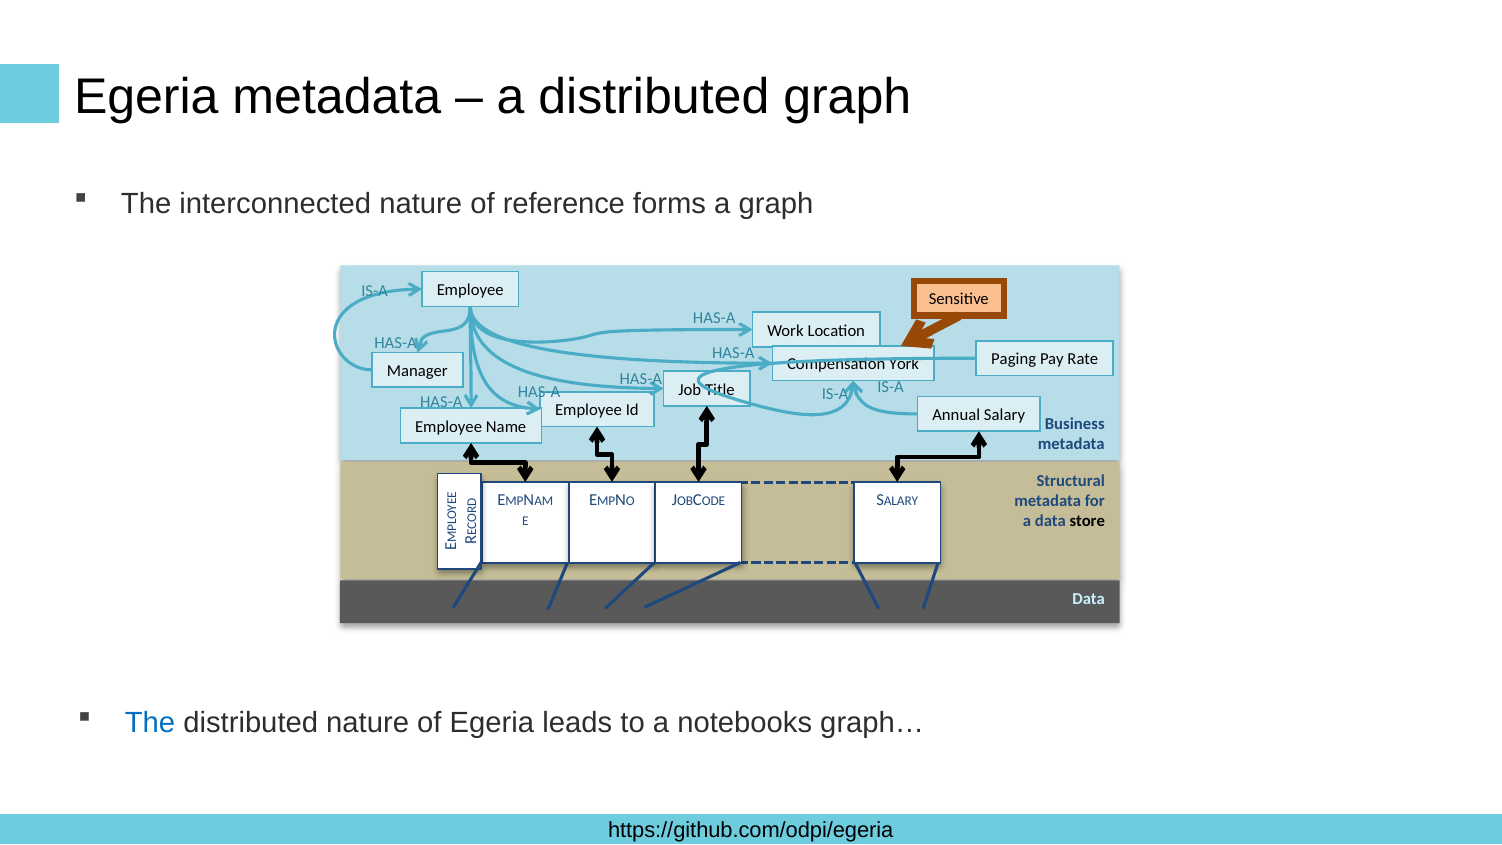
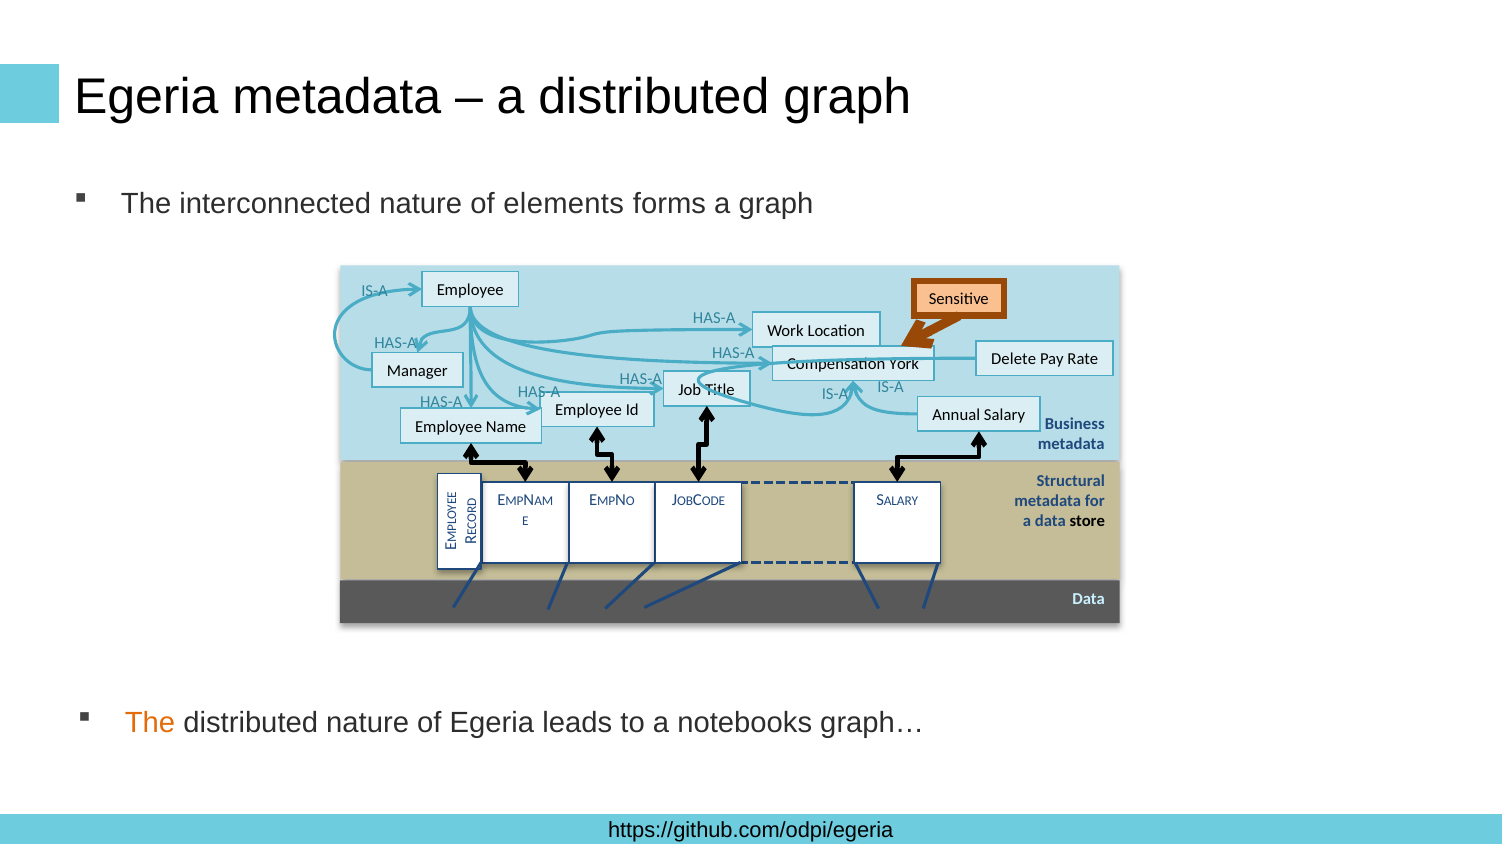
reference: reference -> elements
Paging: Paging -> Delete
The at (150, 723) colour: blue -> orange
